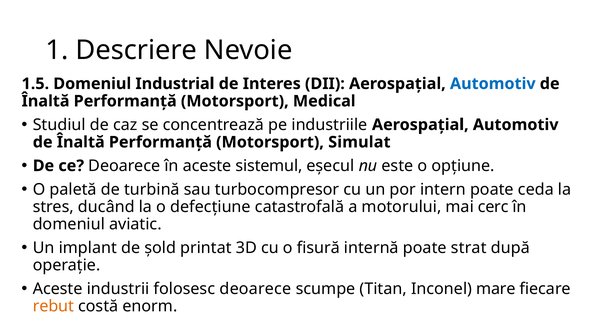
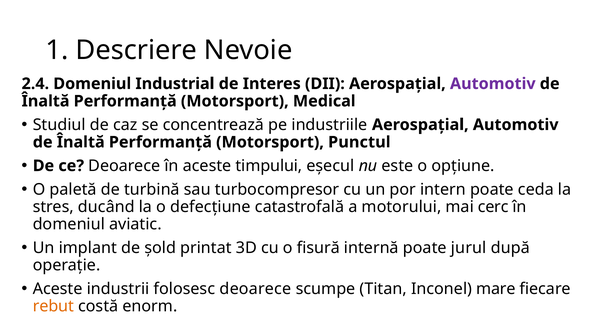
1.5: 1.5 -> 2.4
Automotiv at (493, 84) colour: blue -> purple
Simulat: Simulat -> Punctul
sistemul: sistemul -> timpului
strat: strat -> jurul
